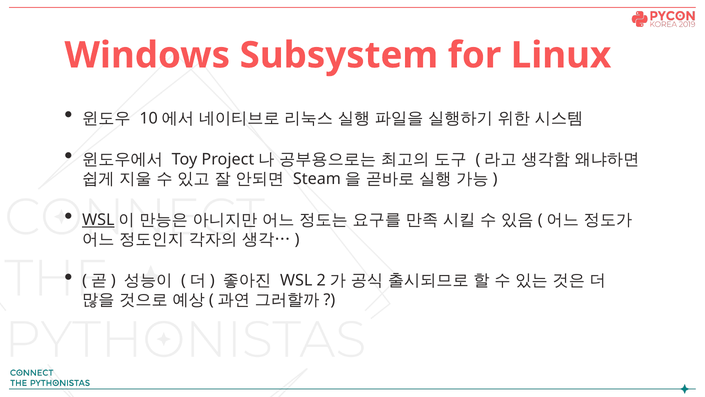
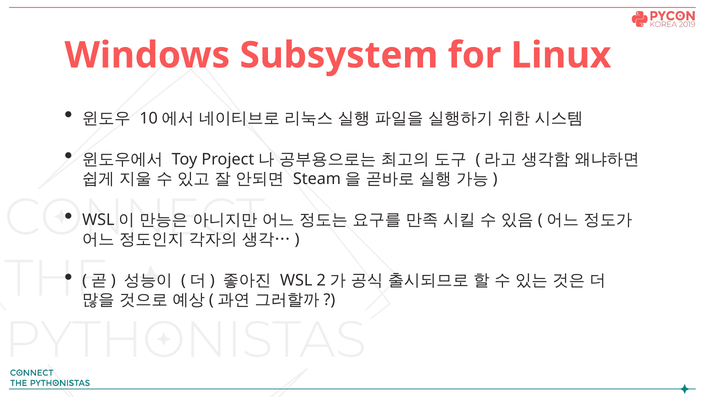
WSL at (98, 220) underline: present -> none
